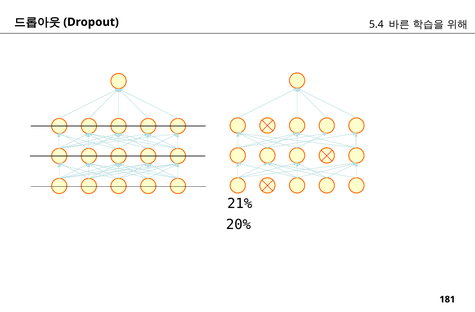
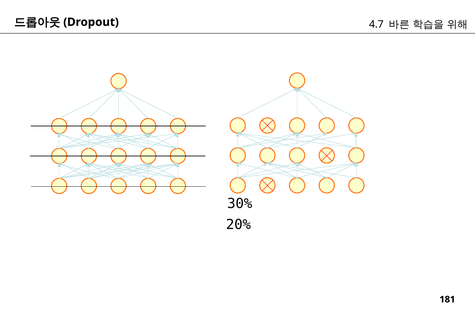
5.4: 5.4 -> 4.7
21%: 21% -> 30%
